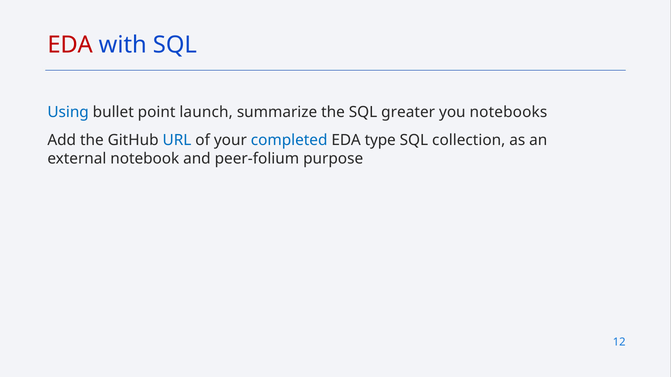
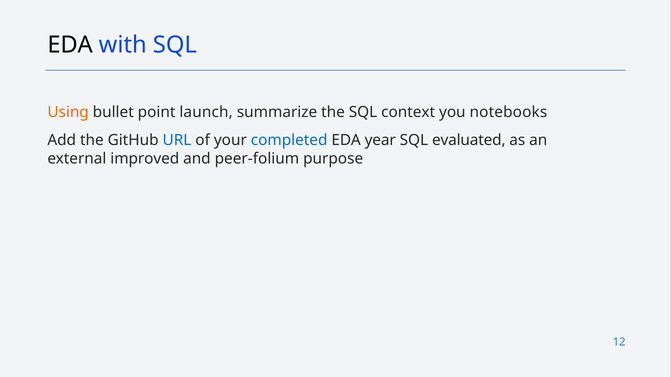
EDA at (70, 45) colour: red -> black
Using colour: blue -> orange
greater: greater -> context
type: type -> year
collection: collection -> evaluated
notebook: notebook -> improved
